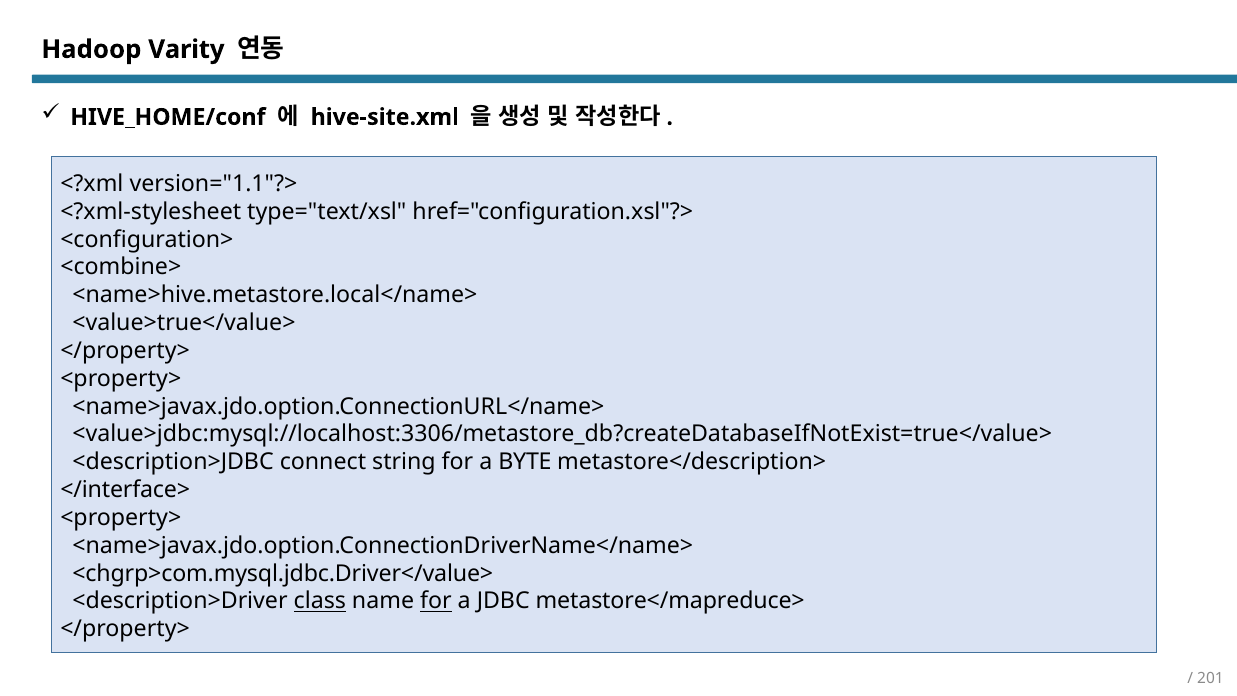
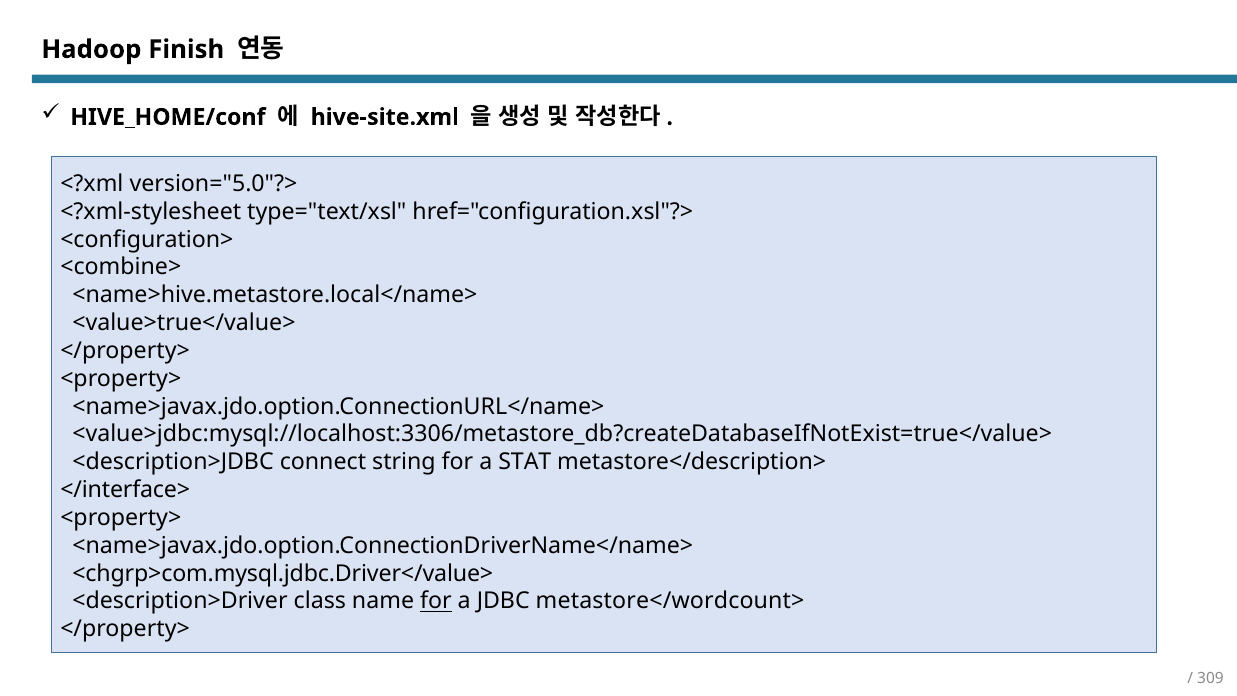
Varity: Varity -> Finish
version="1.1"?>: version="1.1"?> -> version="5.0"?>
BYTE: BYTE -> STAT
class underline: present -> none
metastore</mapreduce>: metastore</mapreduce> -> metastore</wordcount>
201: 201 -> 309
